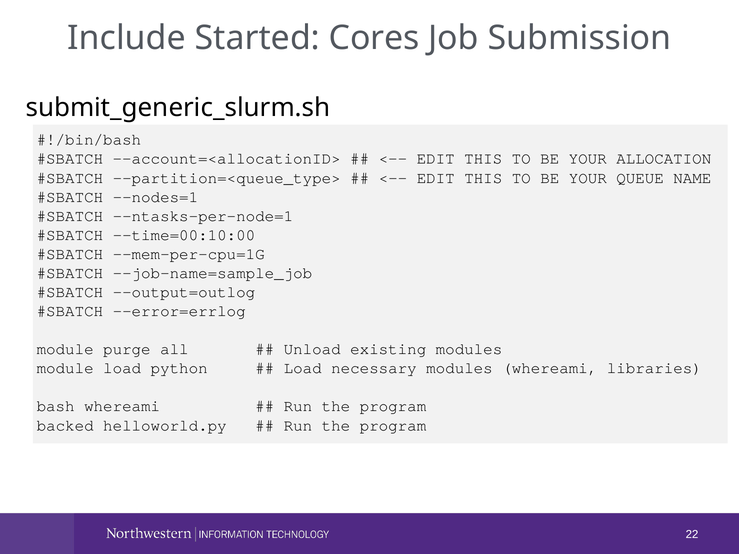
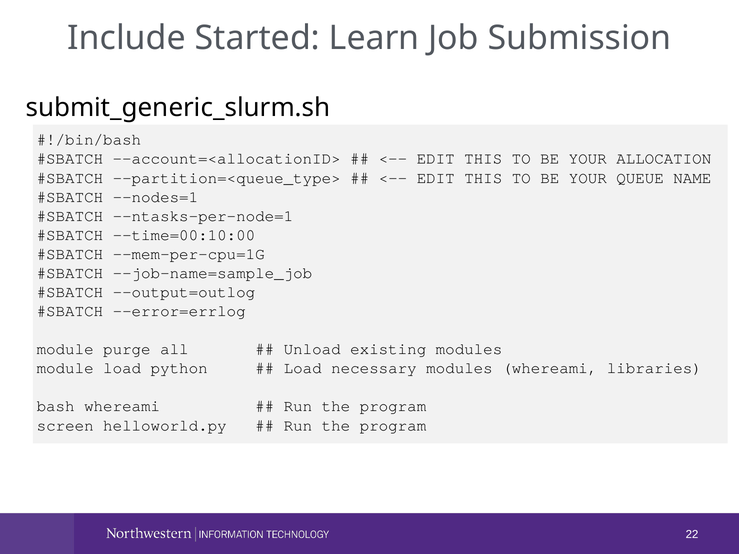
Cores: Cores -> Learn
backed: backed -> screen
